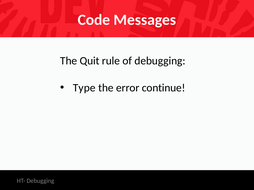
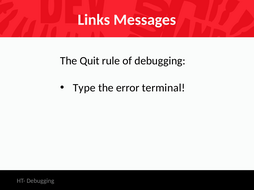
Code: Code -> Links
continue: continue -> terminal
